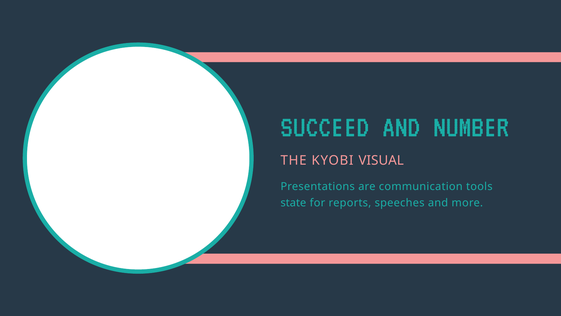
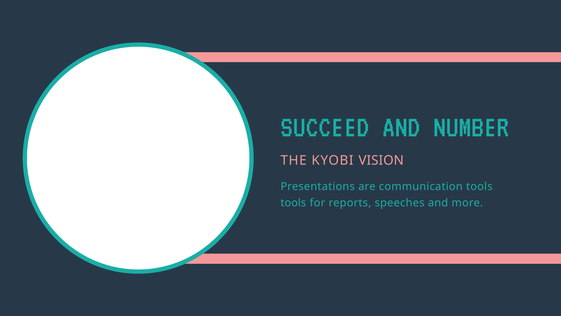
VISUAL: VISUAL -> VISION
state at (293, 203): state -> tools
